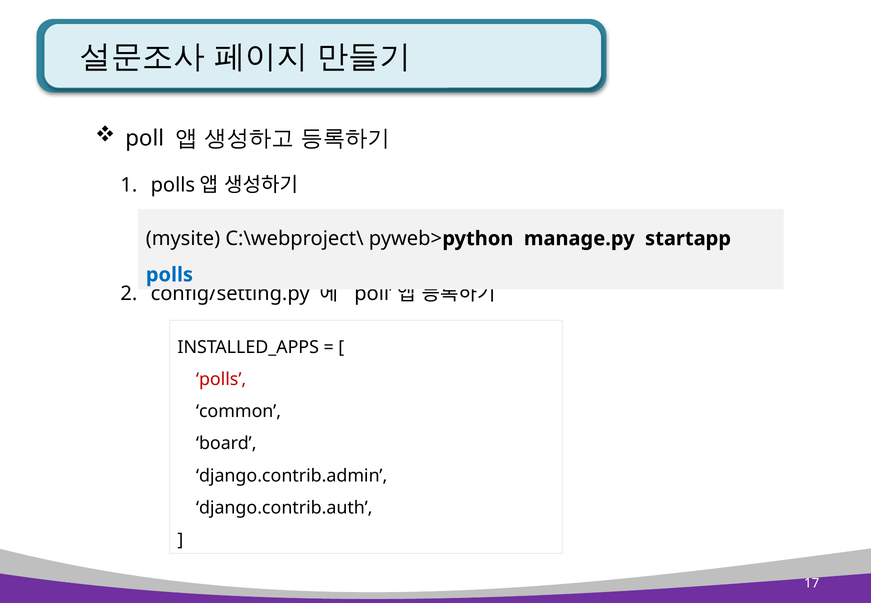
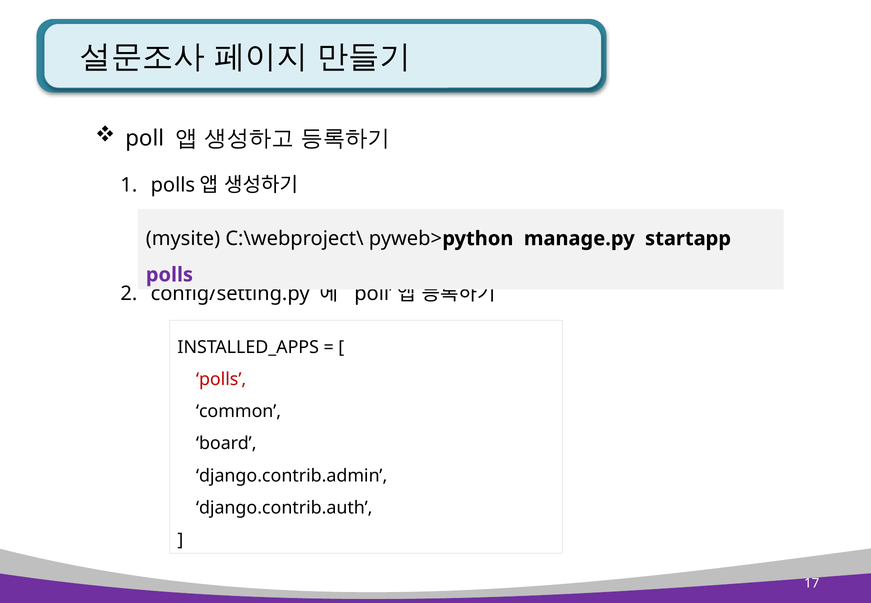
polls at (169, 275) colour: blue -> purple
